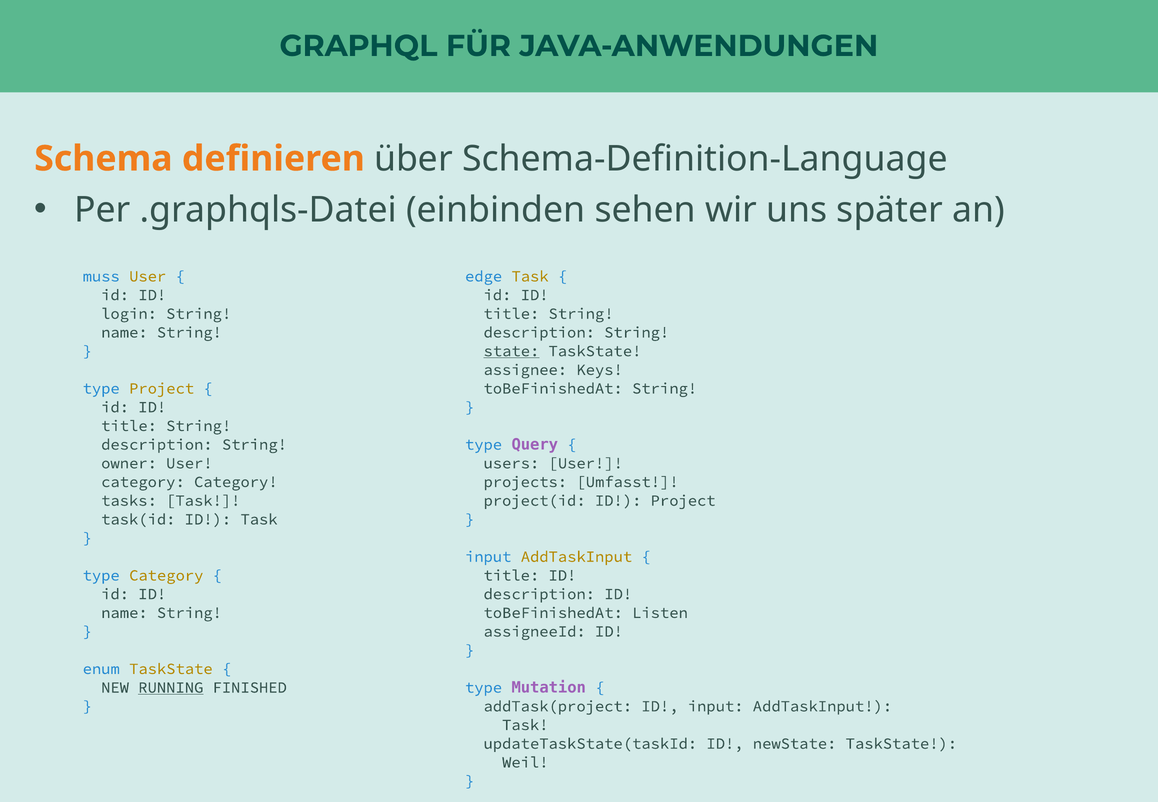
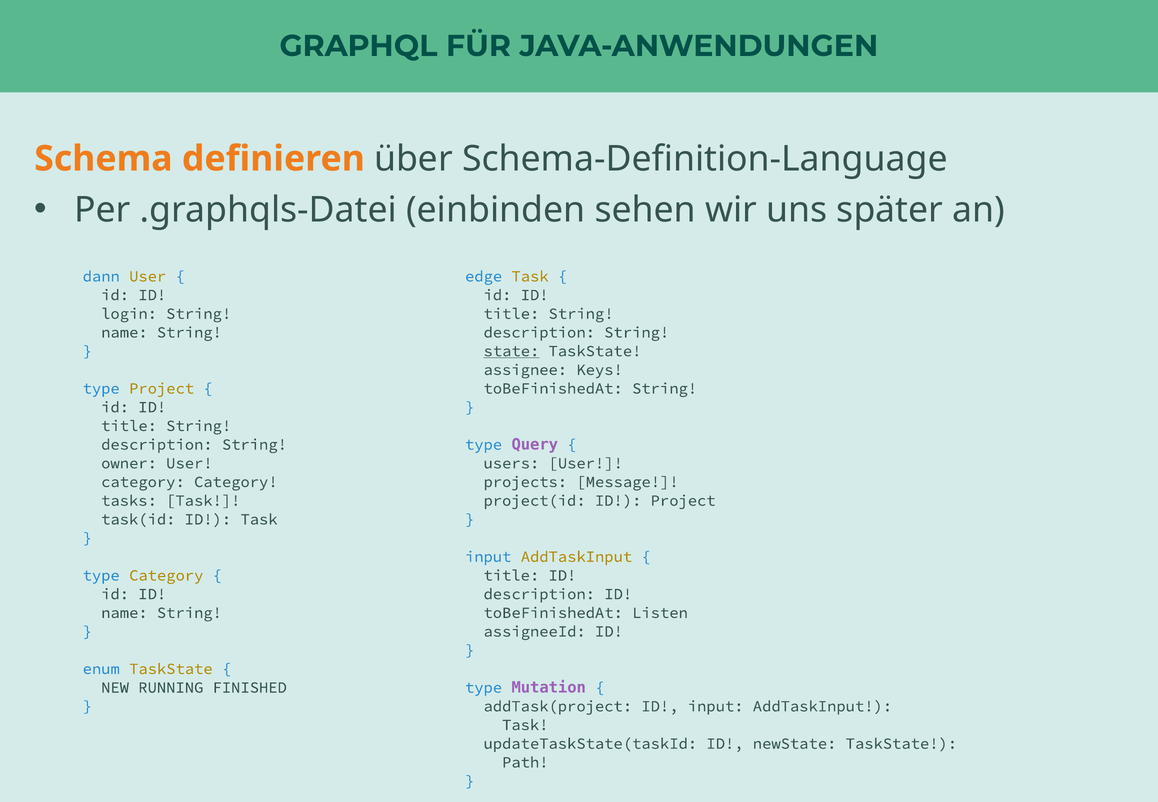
muss: muss -> dann
Umfasst: Umfasst -> Message
RUNNING underline: present -> none
Weil: Weil -> Path
